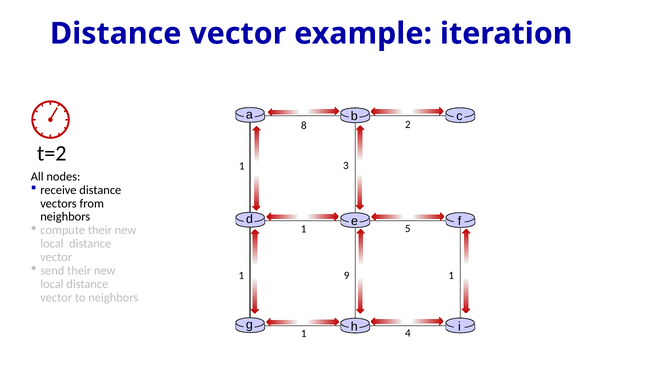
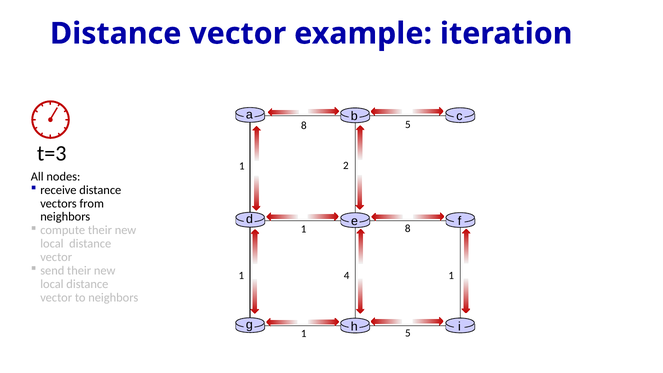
8 2: 2 -> 5
t=2: t=2 -> t=3
3: 3 -> 2
1 5: 5 -> 8
9: 9 -> 4
1 4: 4 -> 5
